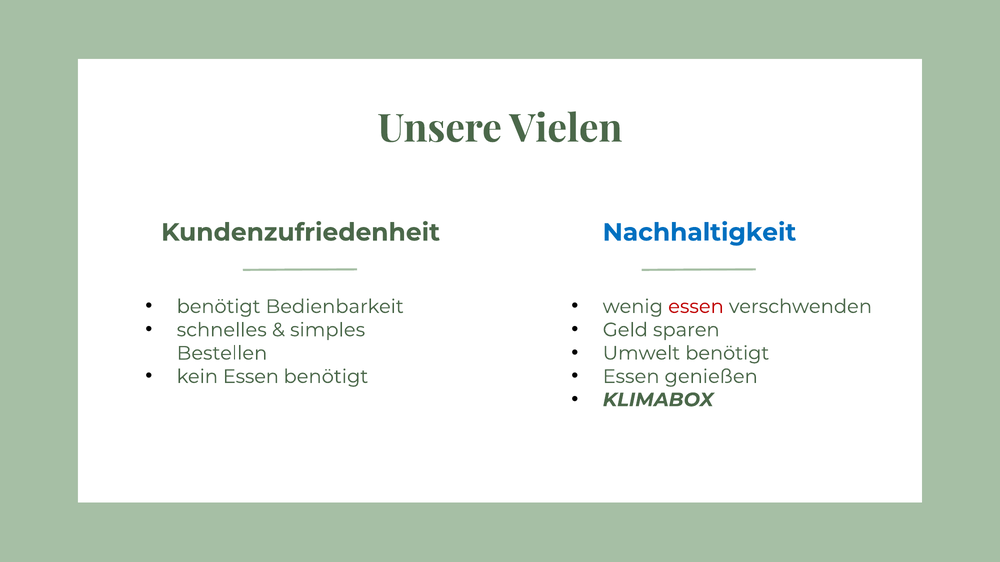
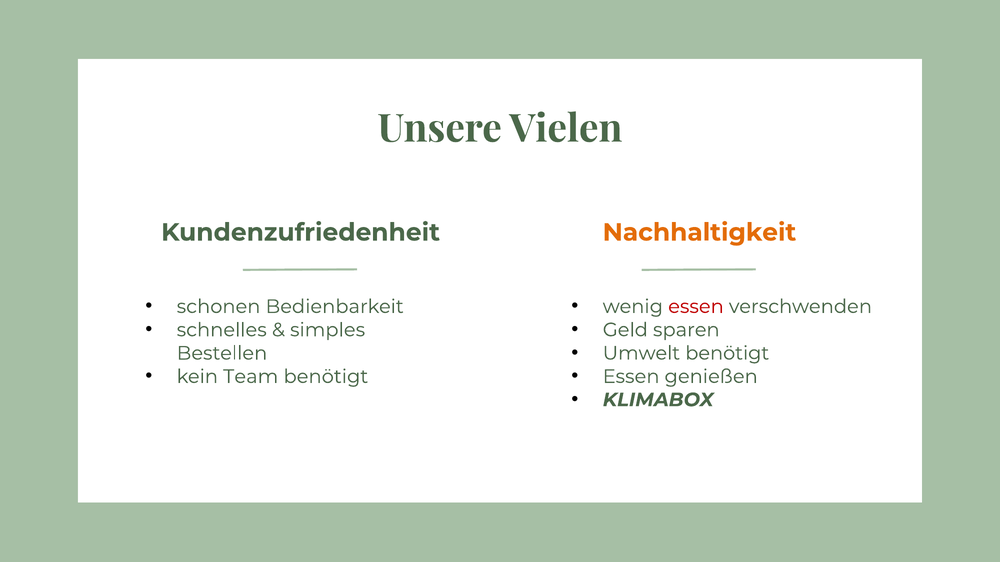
Nachhaltigkeit colour: blue -> orange
benötigt at (219, 307): benötigt -> schonen
kein Essen: Essen -> Team
